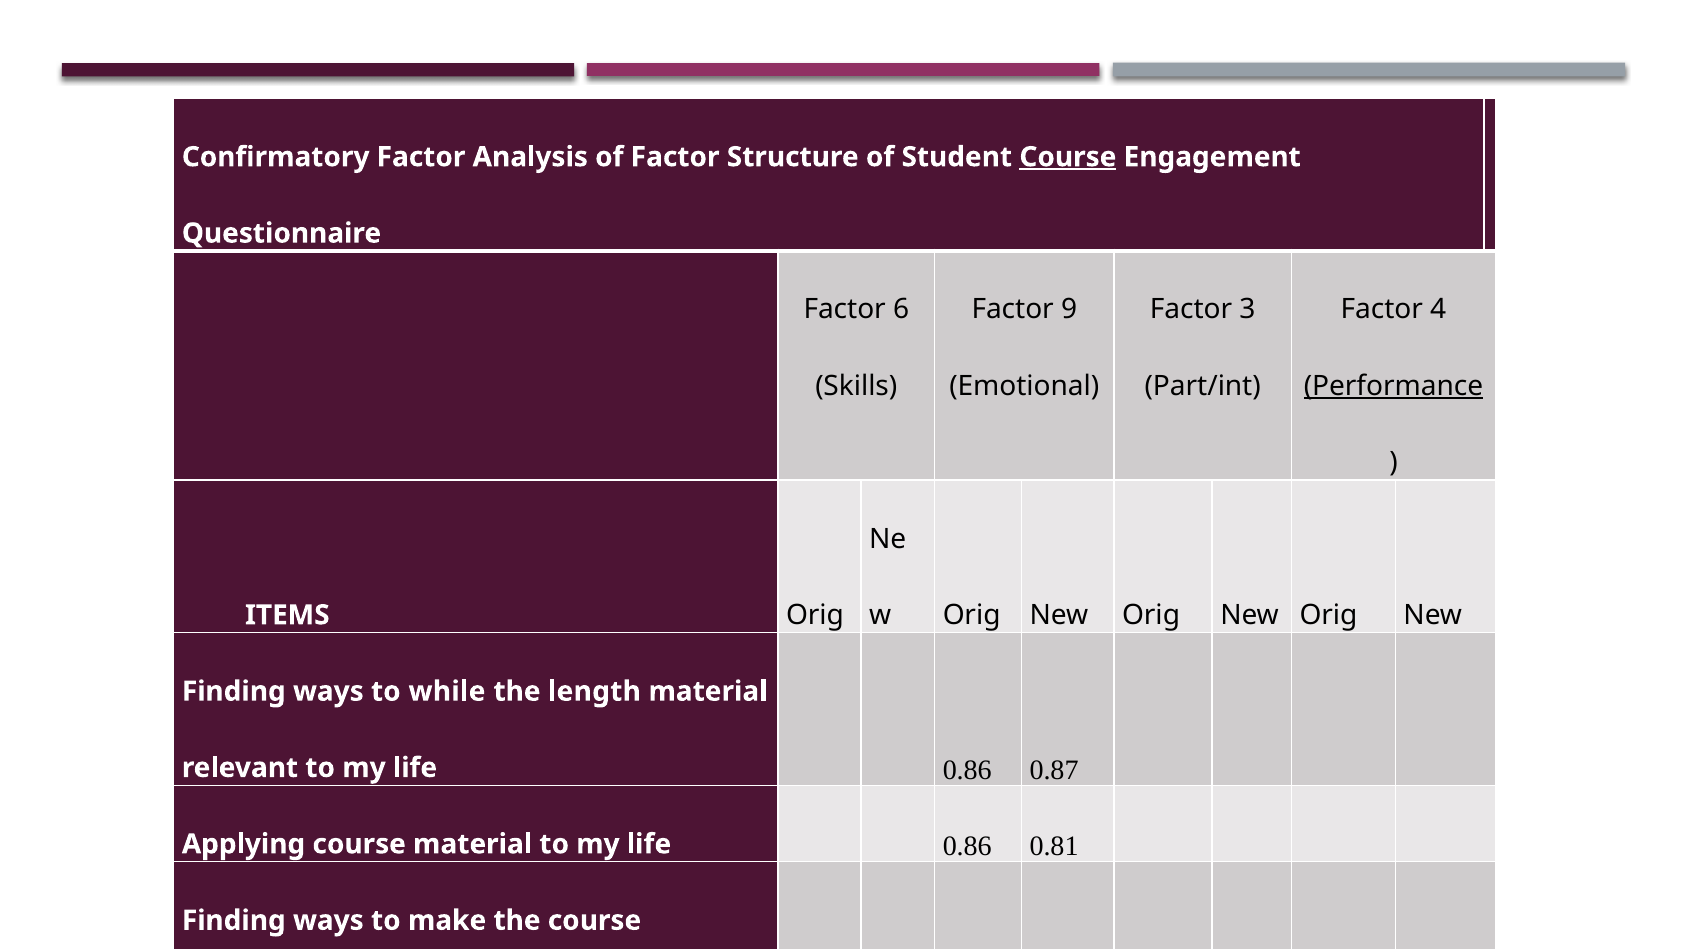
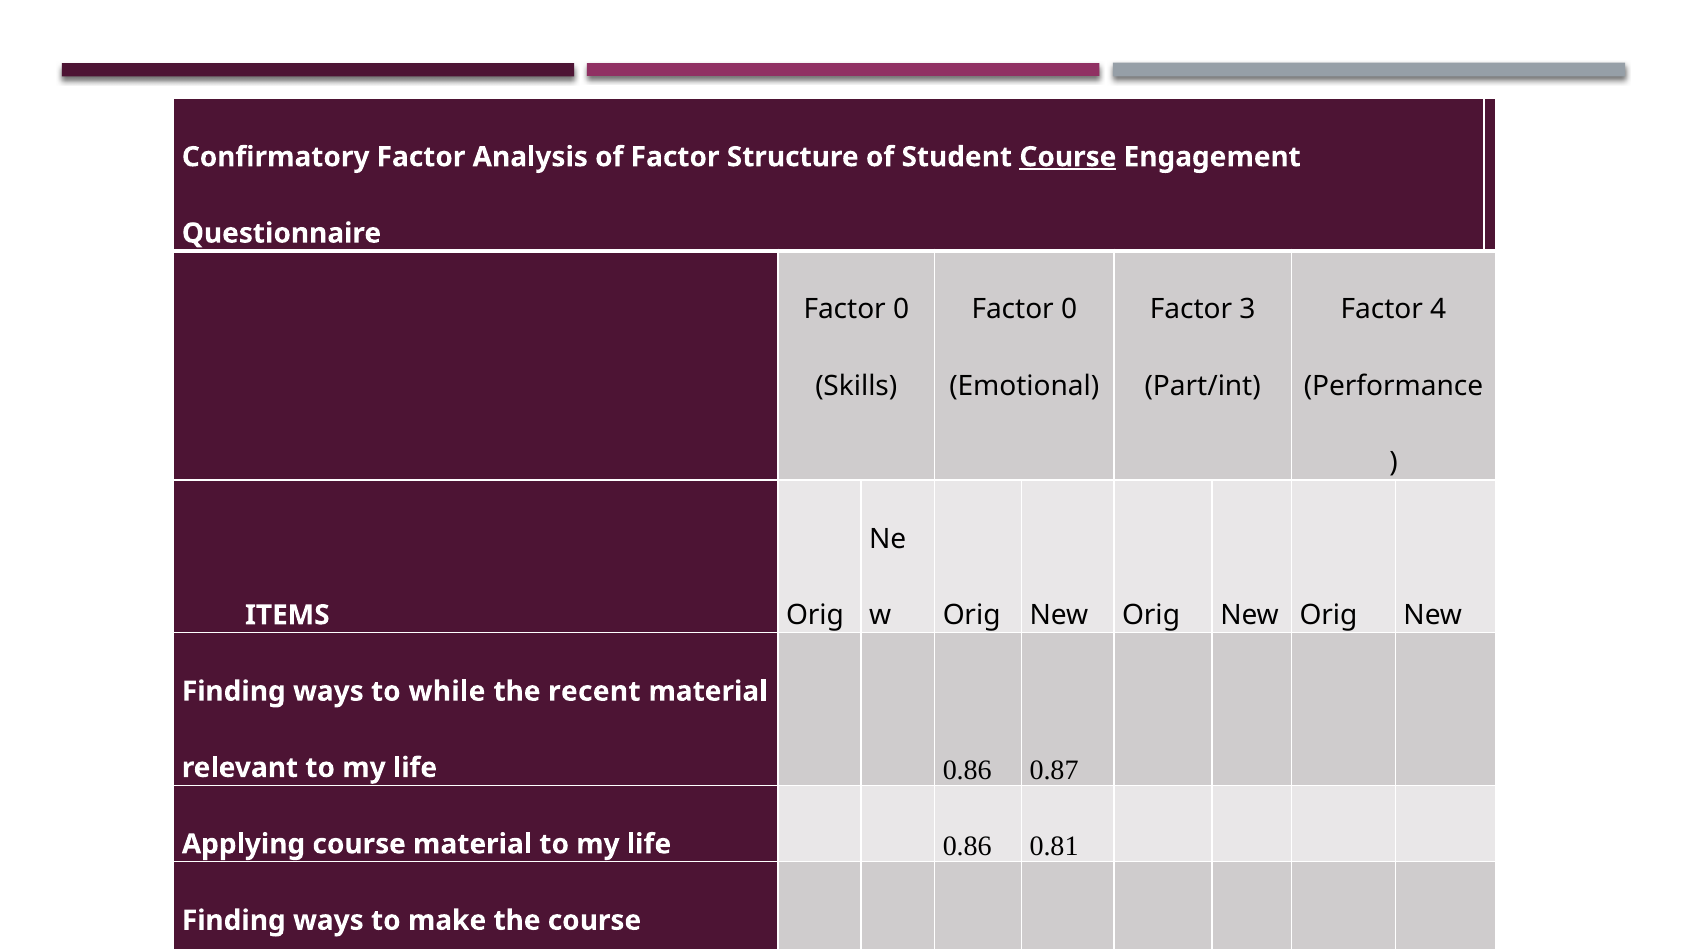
6 at (901, 310): 6 -> 0
9 at (1069, 310): 9 -> 0
Performance underline: present -> none
length: length -> recent
